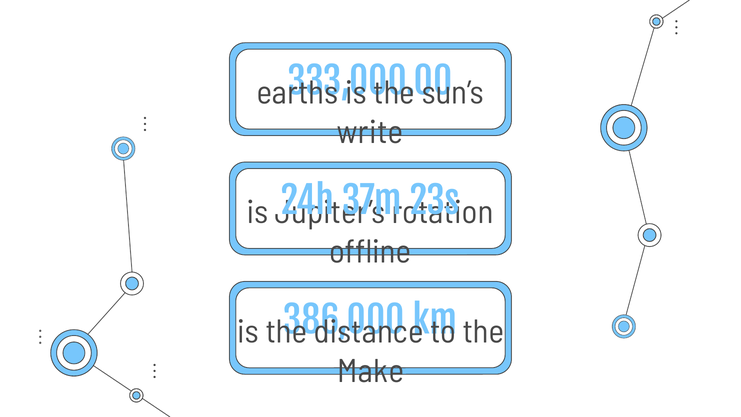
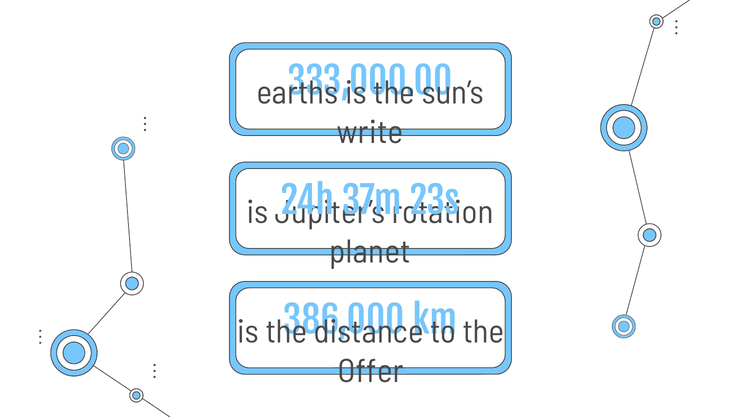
offline: offline -> planet
Make: Make -> Offer
